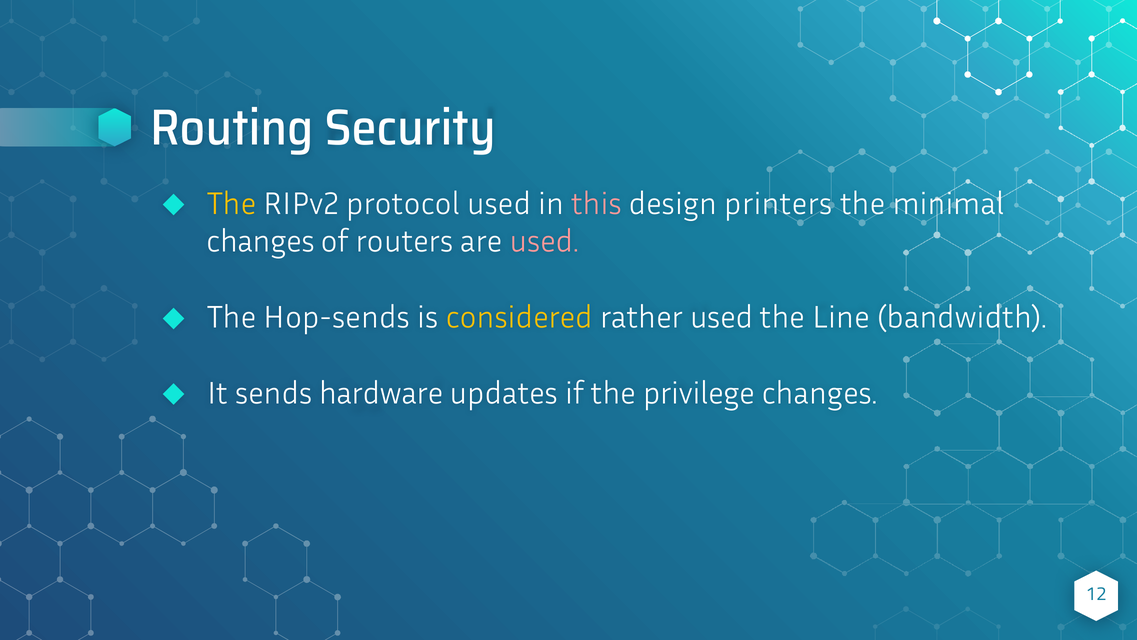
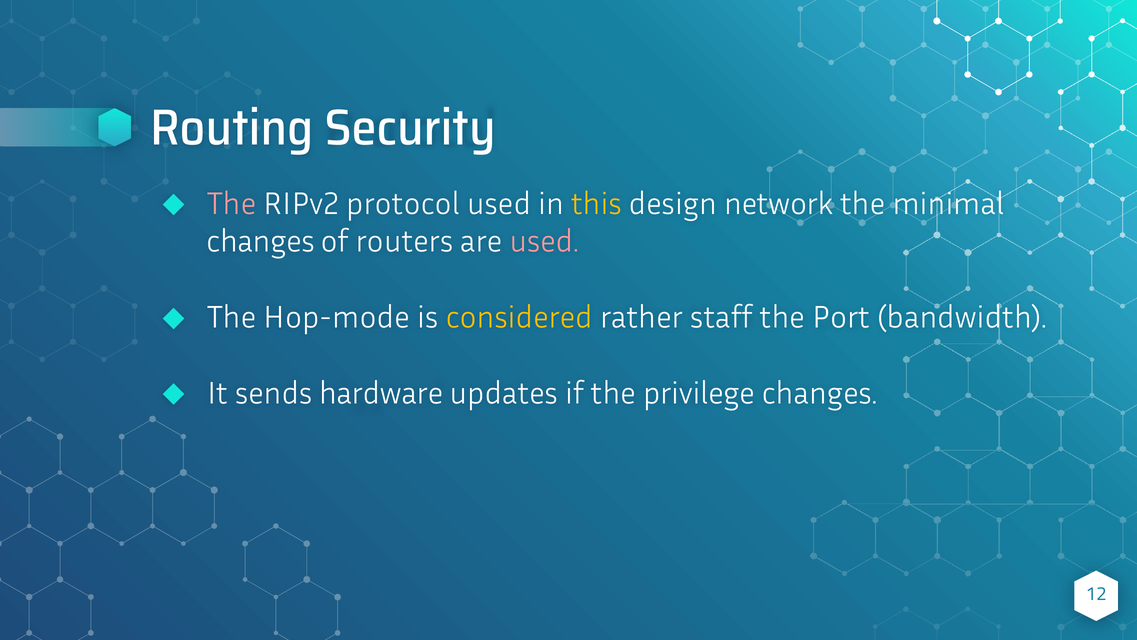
The at (232, 203) colour: yellow -> pink
this colour: pink -> yellow
printers: printers -> network
Hop-sends: Hop-sends -> Hop-mode
rather used: used -> staff
Line: Line -> Port
